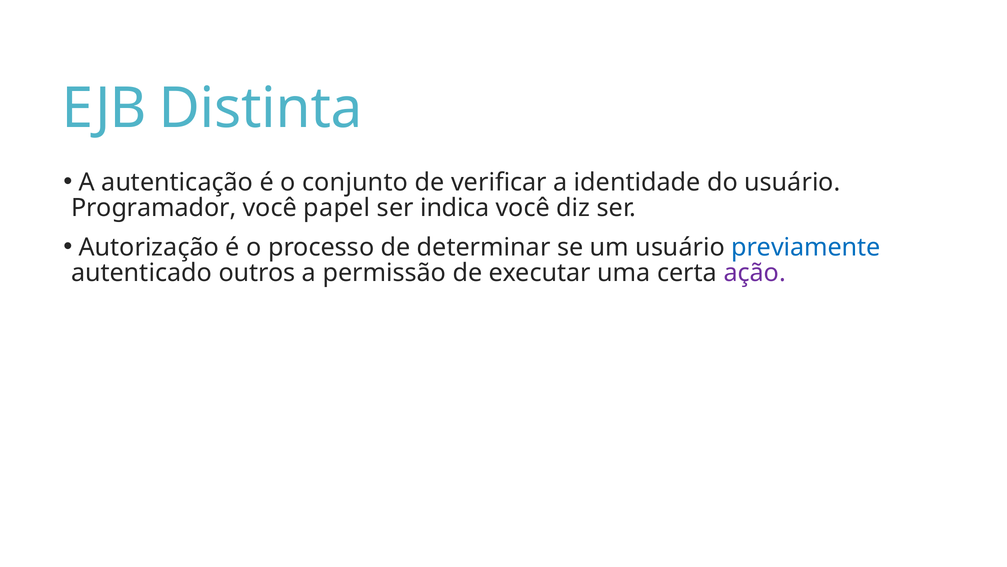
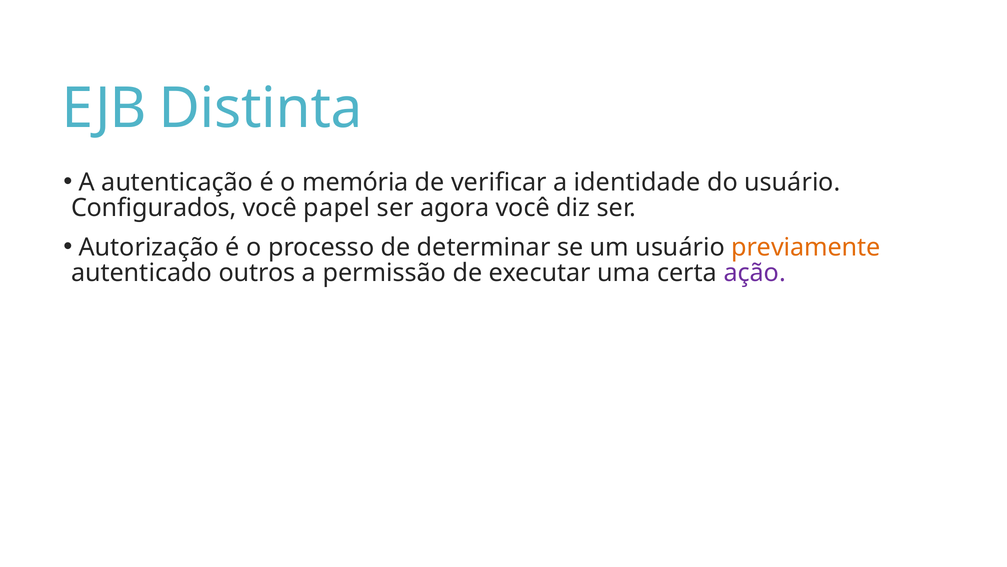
conjunto: conjunto -> memória
Programador: Programador -> Configurados
indica: indica -> agora
previamente colour: blue -> orange
